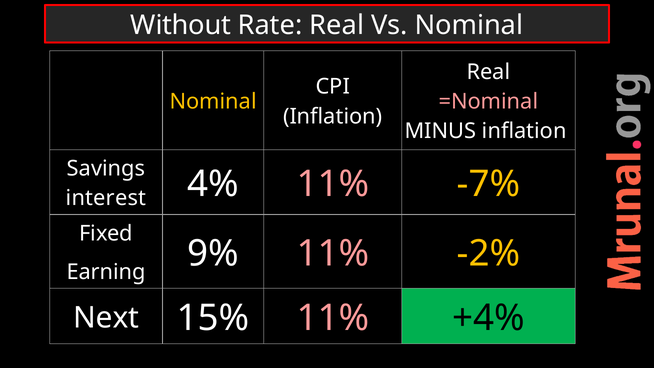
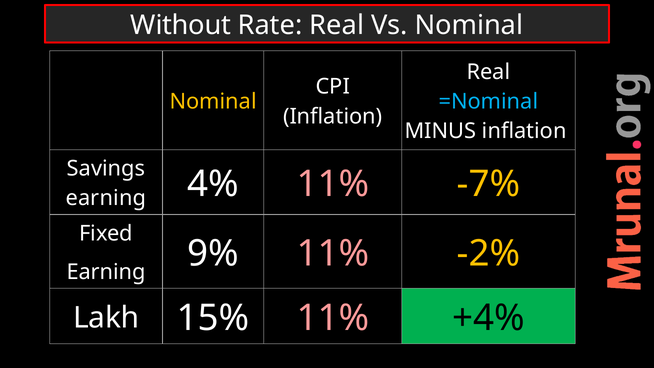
=Nominal colour: pink -> light blue
interest at (106, 198): interest -> earning
Next: Next -> Lakh
